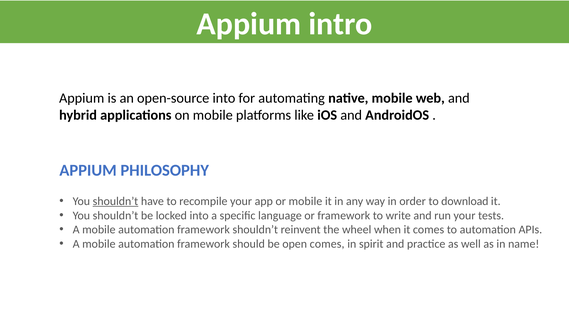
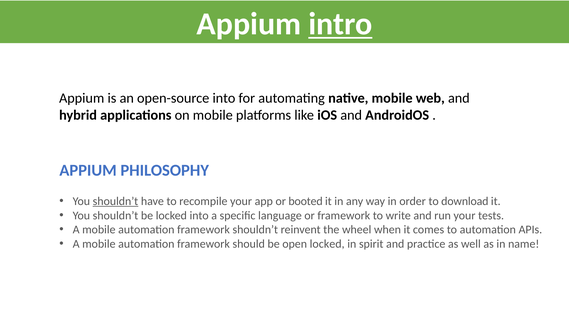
intro underline: none -> present
or mobile: mobile -> booted
open comes: comes -> locked
